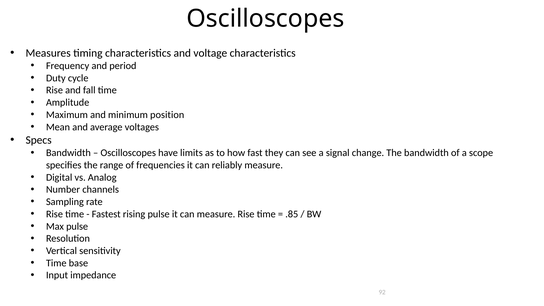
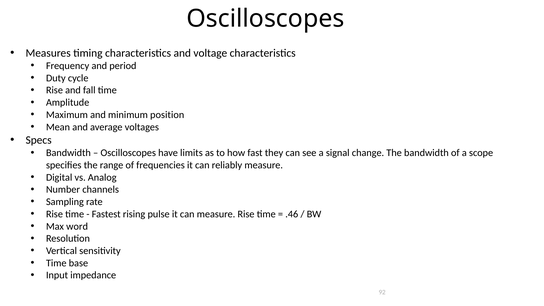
.85: .85 -> .46
Max pulse: pulse -> word
